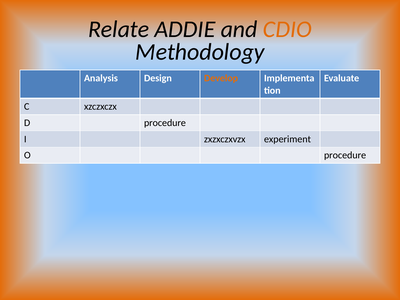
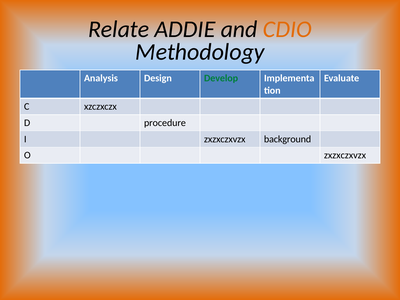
Develop colour: orange -> green
experiment: experiment -> background
O procedure: procedure -> zxzxczxvzx
